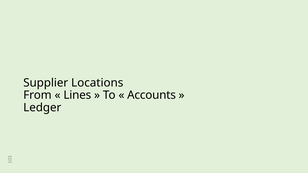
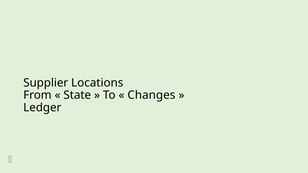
Lines: Lines -> State
Accounts: Accounts -> Changes
